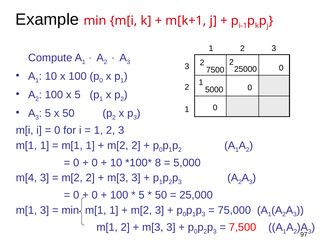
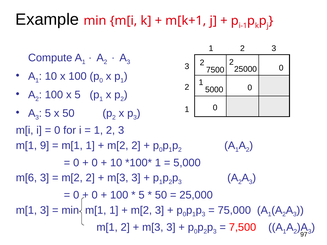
1 at (45, 146): 1 -> 9
8 at (158, 163): 8 -> 1
m[4: m[4 -> m[6
